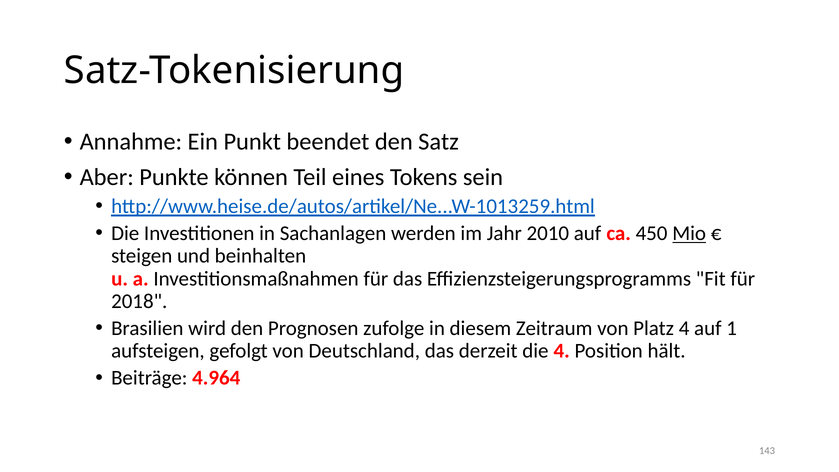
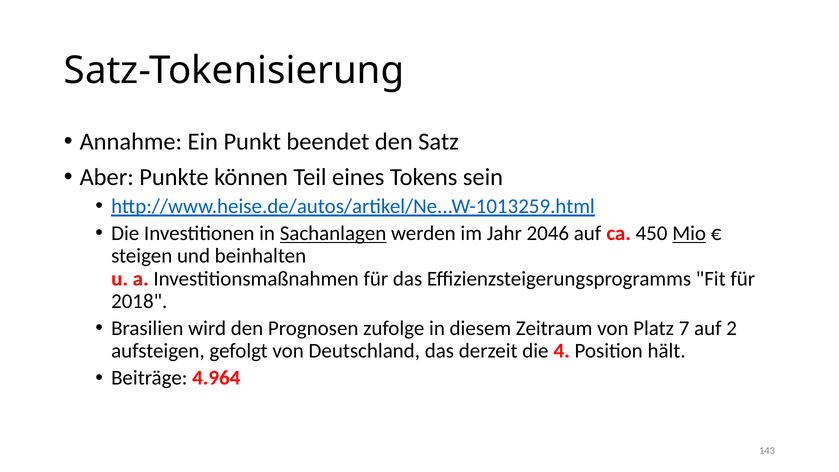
Sachanlagen underline: none -> present
2010: 2010 -> 2046
Platz 4: 4 -> 7
1: 1 -> 2
